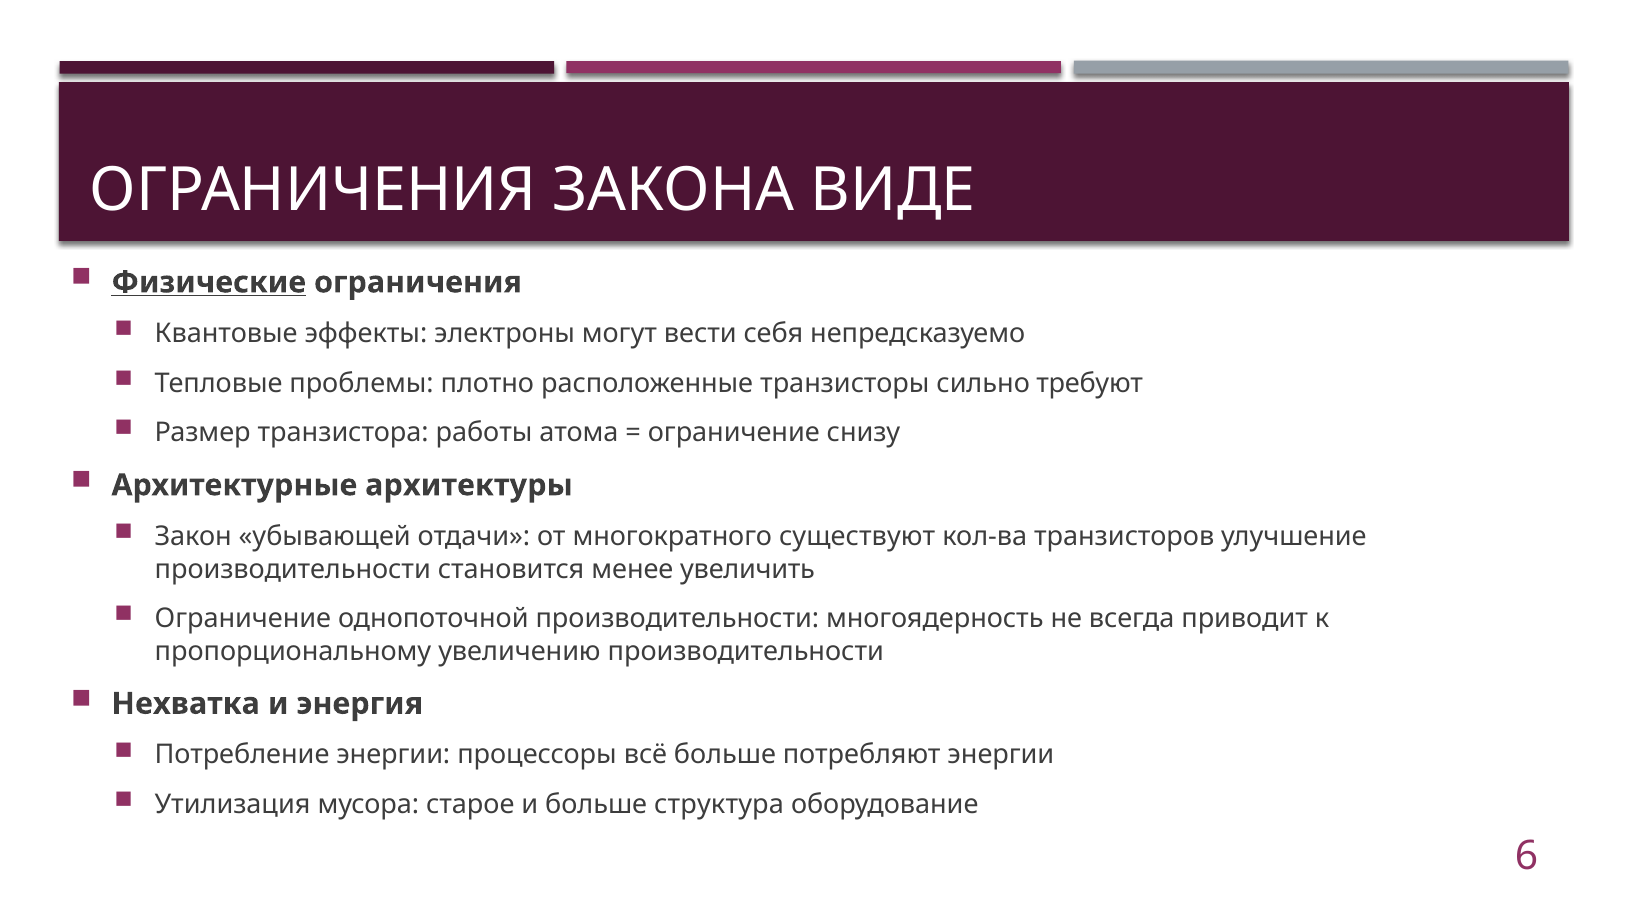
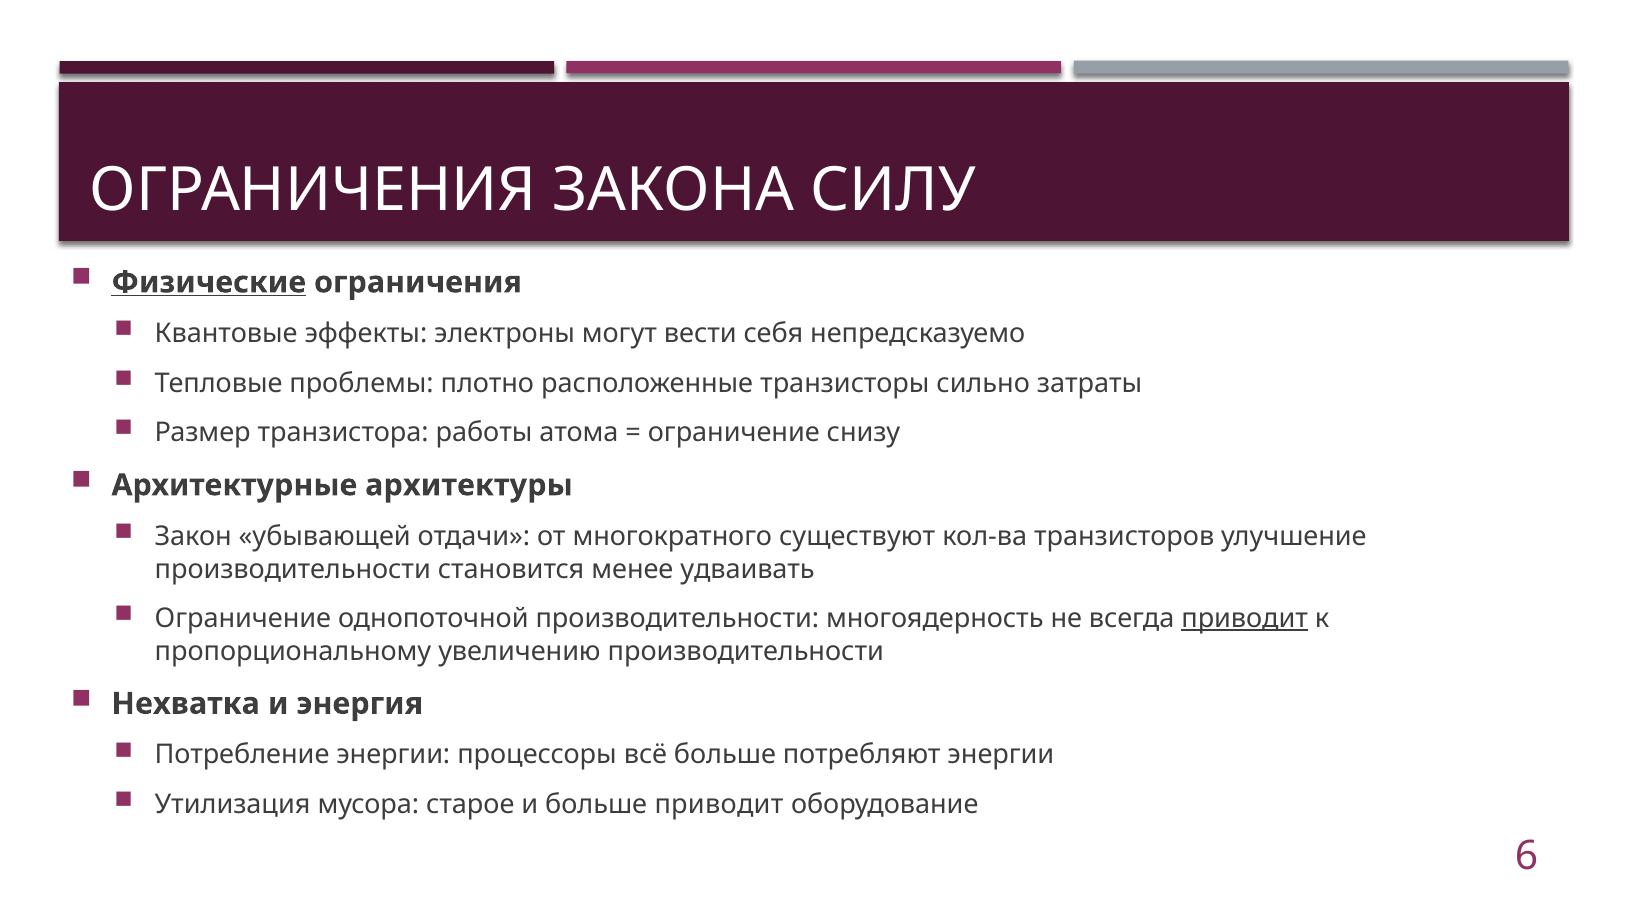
ВИДЕ: ВИДЕ -> СИЛУ
требуют: требуют -> затраты
увеличить: увеличить -> удваивать
приводит at (1245, 618) underline: none -> present
больше структура: структура -> приводит
